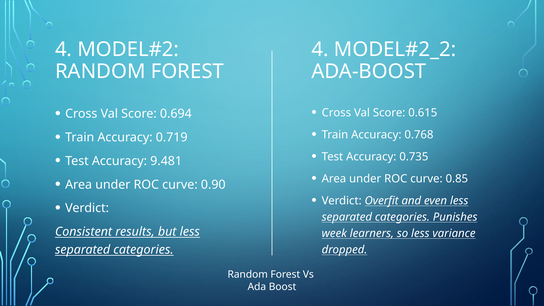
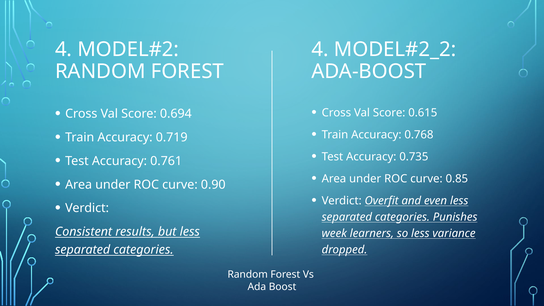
9.481: 9.481 -> 0.761
